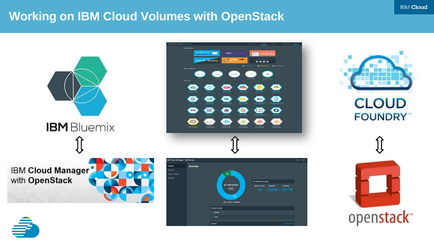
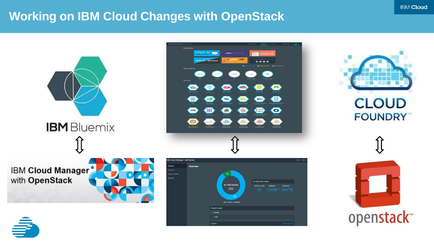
Volumes: Volumes -> Changes
